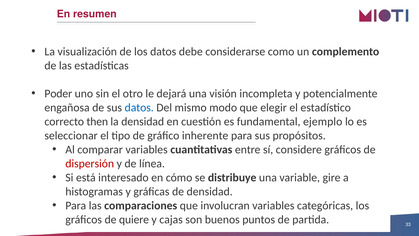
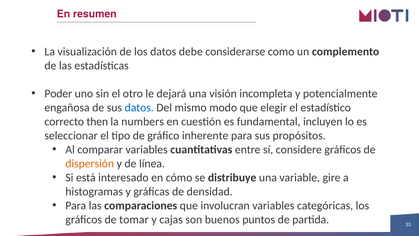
la densidad: densidad -> numbers
ejemplo: ejemplo -> incluyen
dispersión colour: red -> orange
quiere: quiere -> tomar
